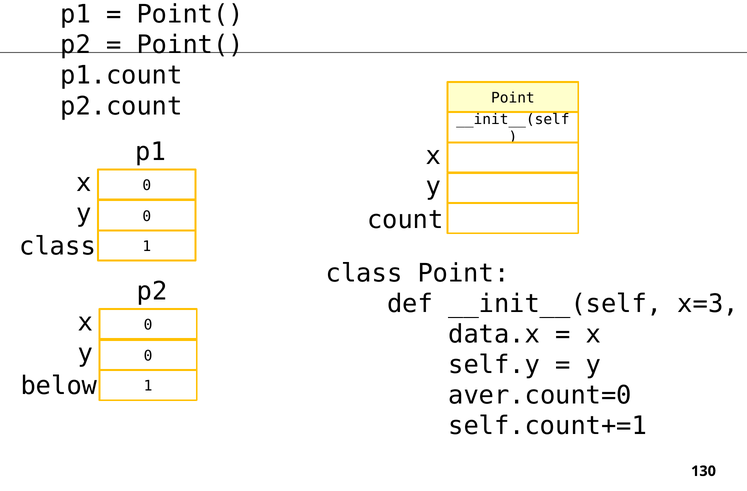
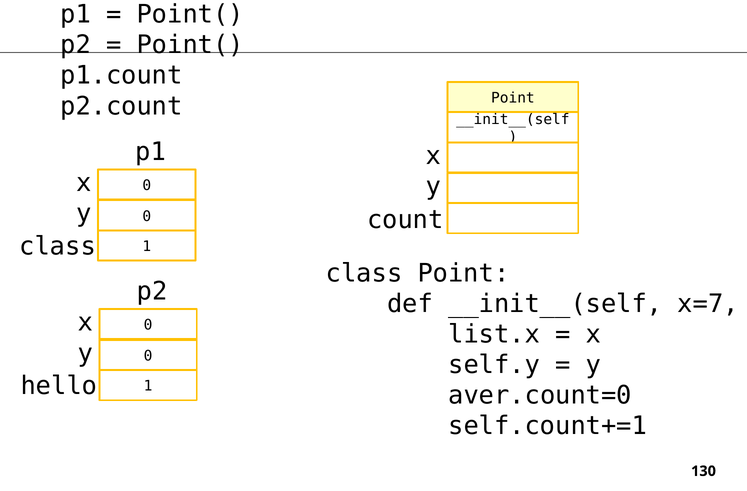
x=3: x=3 -> x=7
data.x: data.x -> list.x
below: below -> hello
